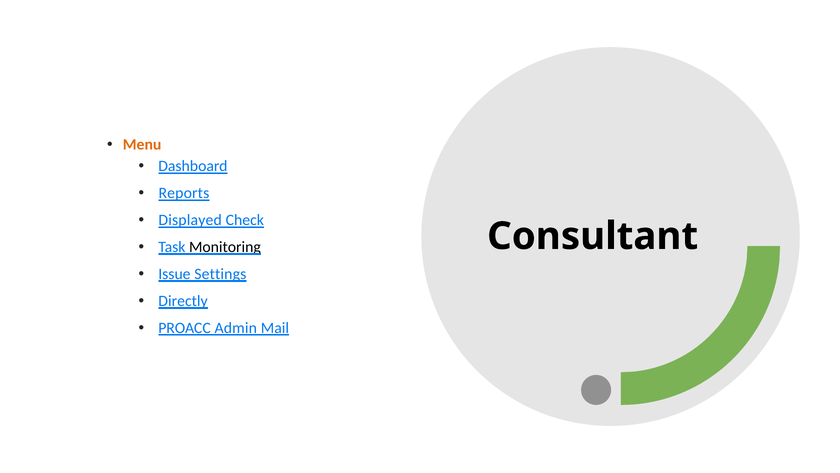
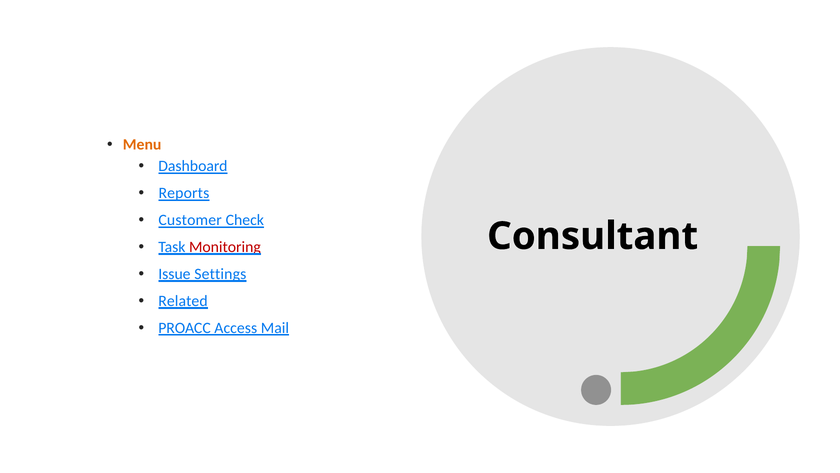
Displayed: Displayed -> Customer
Monitoring colour: black -> red
Directly: Directly -> Related
Admin: Admin -> Access
